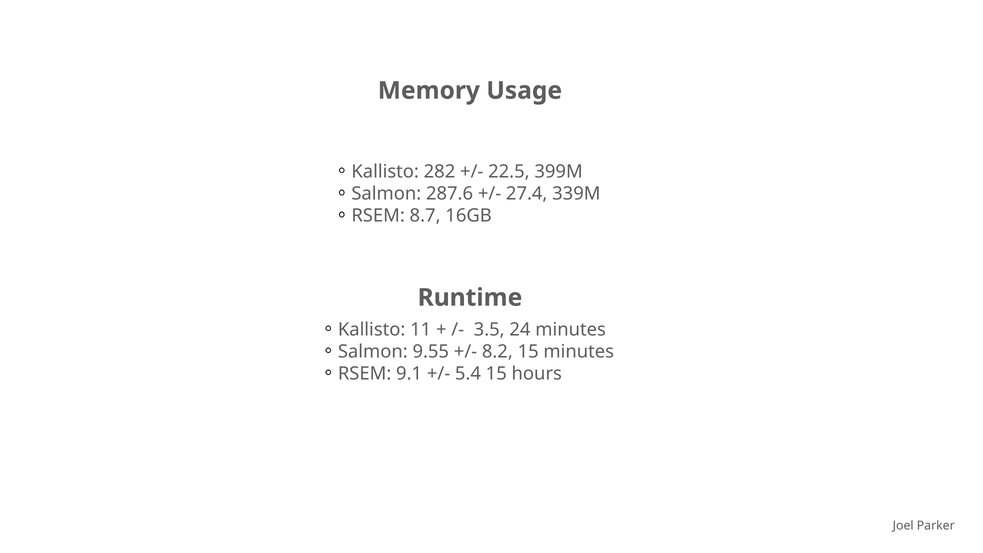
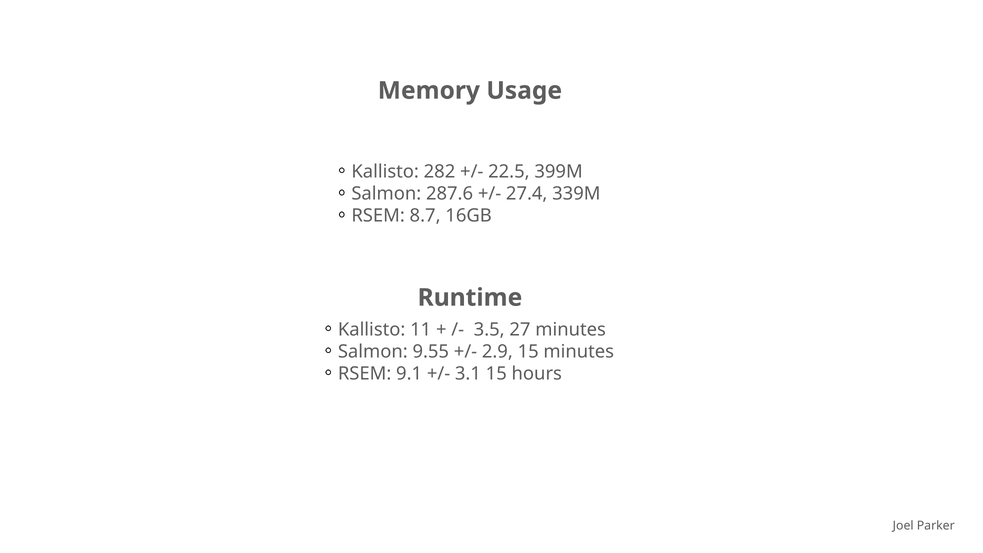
24: 24 -> 27
8.2: 8.2 -> 2.9
5.4: 5.4 -> 3.1
